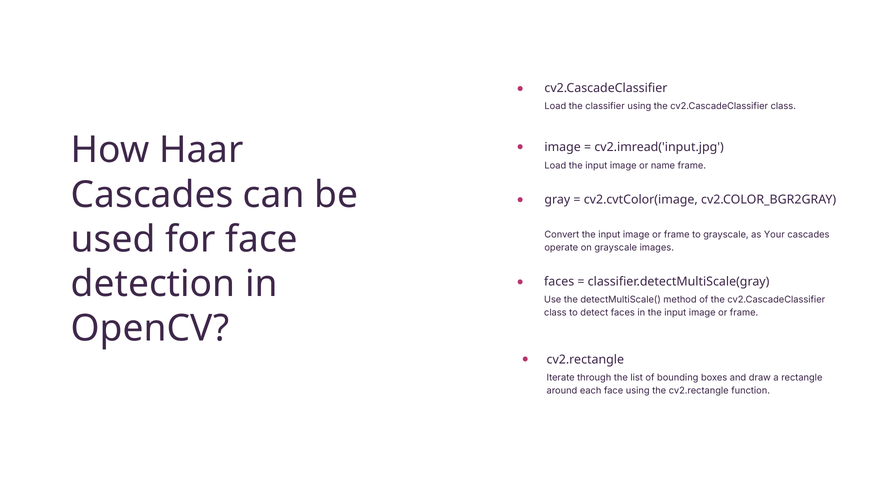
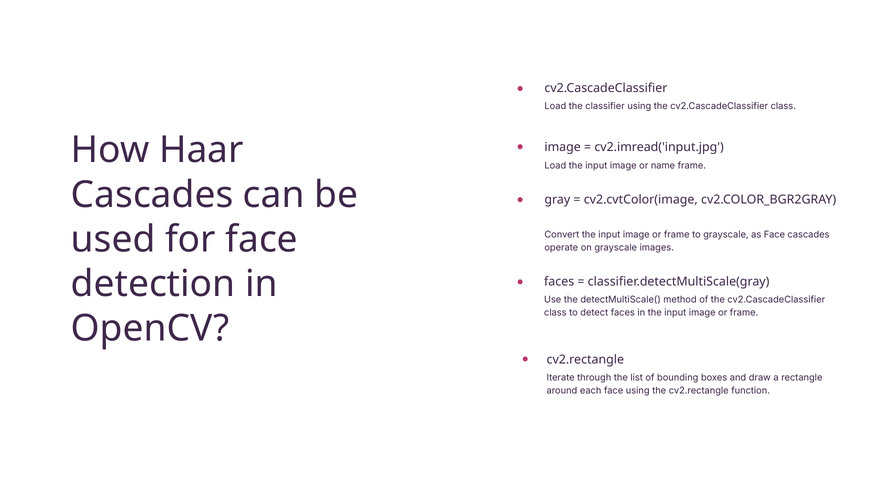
as Your: Your -> Face
